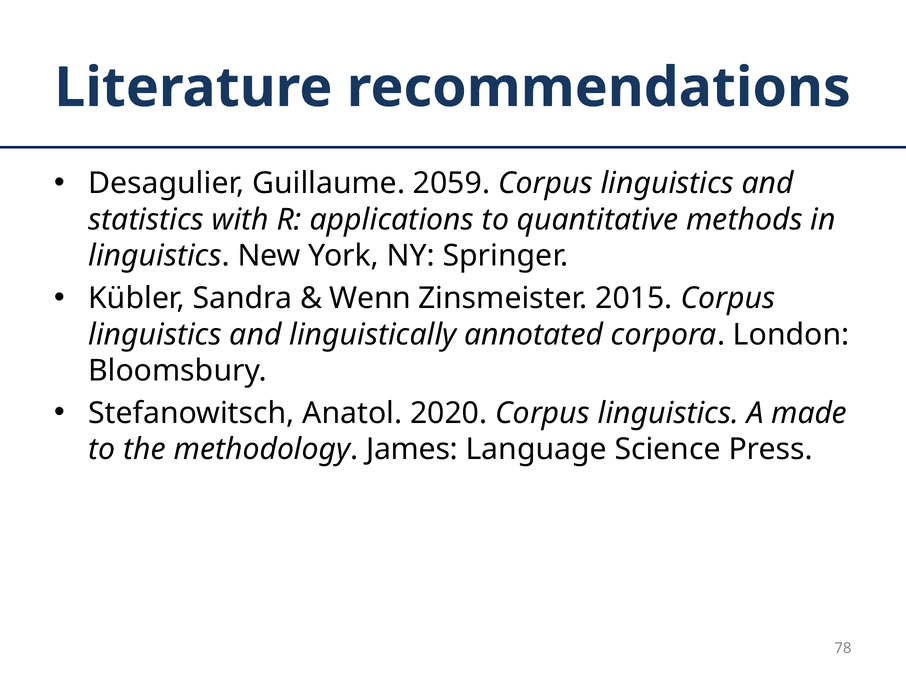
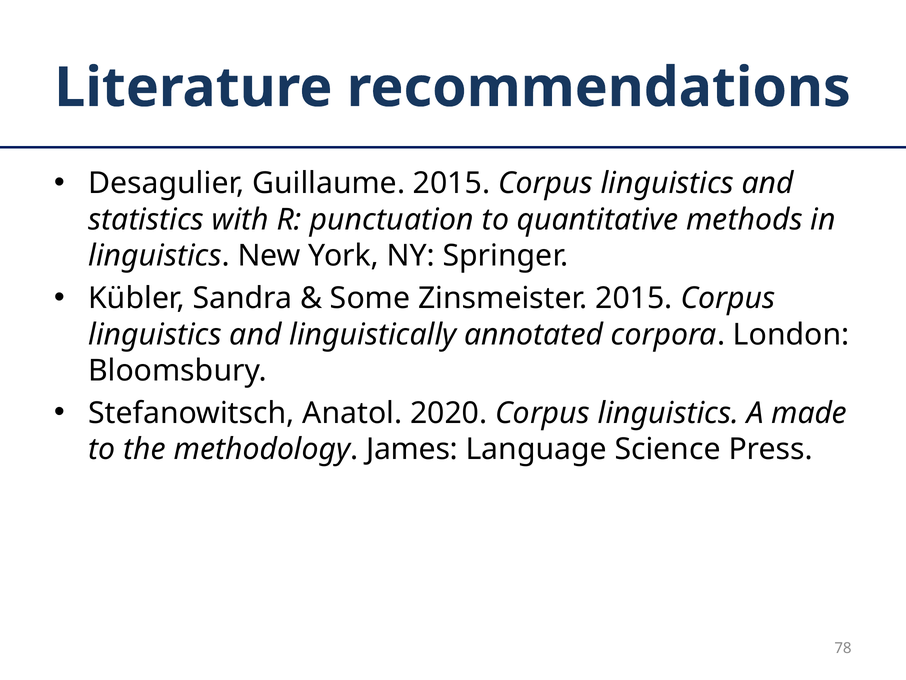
Guillaume 2059: 2059 -> 2015
applications: applications -> punctuation
Wenn: Wenn -> Some
